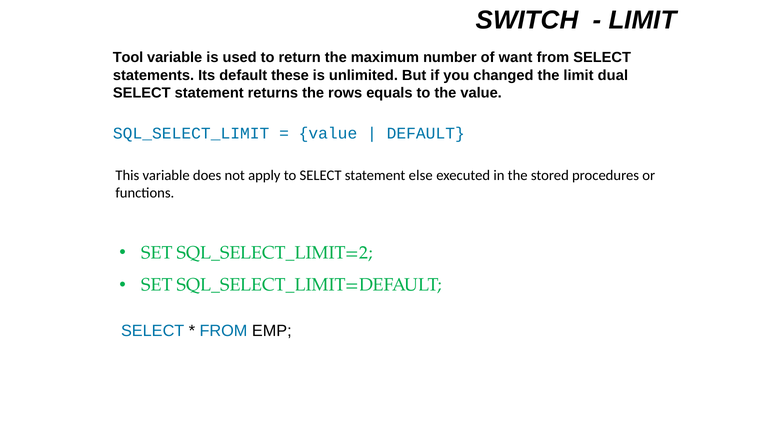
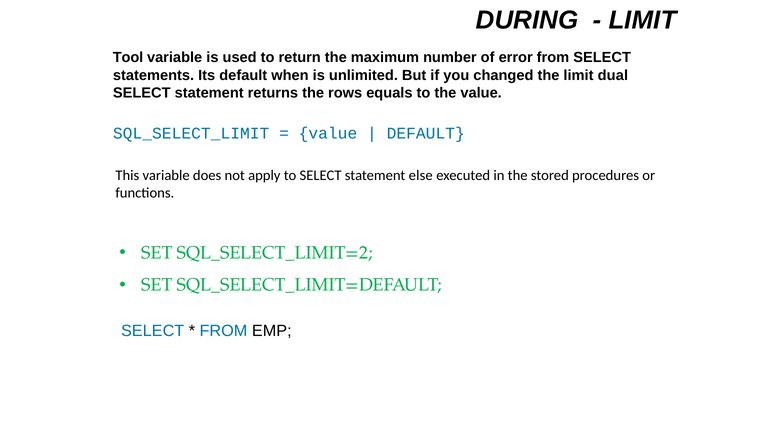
SWITCH: SWITCH -> DURING
want: want -> error
these: these -> when
